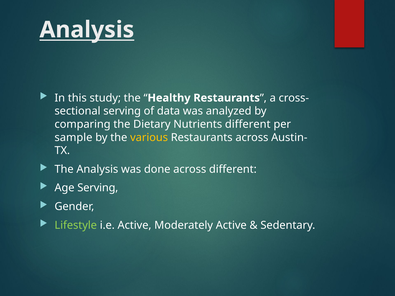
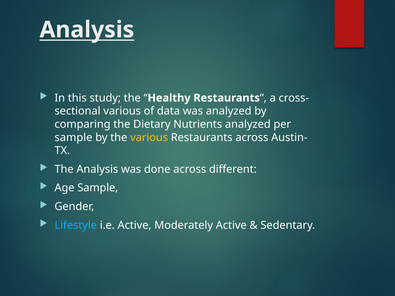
serving at (122, 111): serving -> various
Nutrients different: different -> analyzed
Age Serving: Serving -> Sample
Lifestyle colour: light green -> light blue
